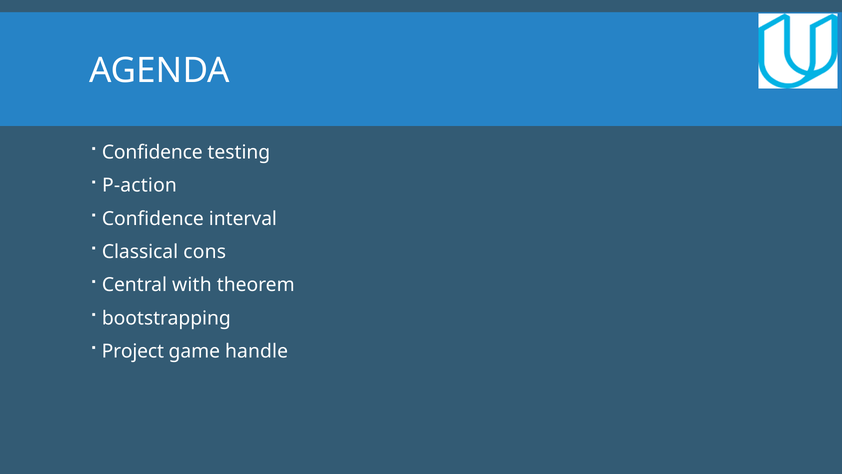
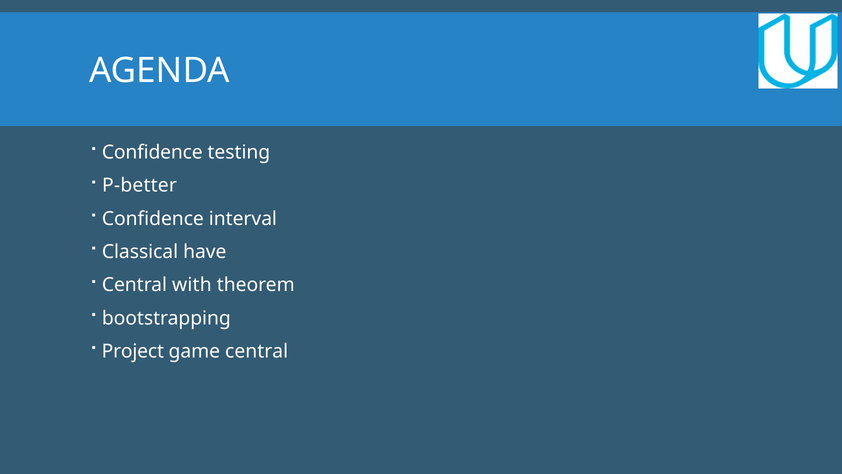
P-action: P-action -> P-better
cons: cons -> have
game handle: handle -> central
